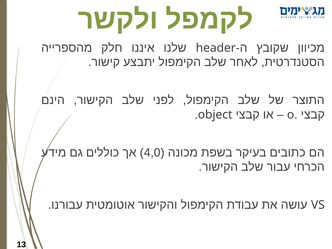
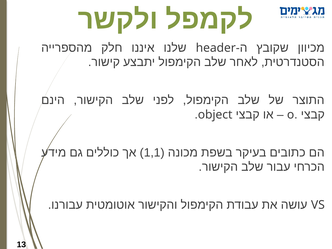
4,0: 4,0 -> 1,1
